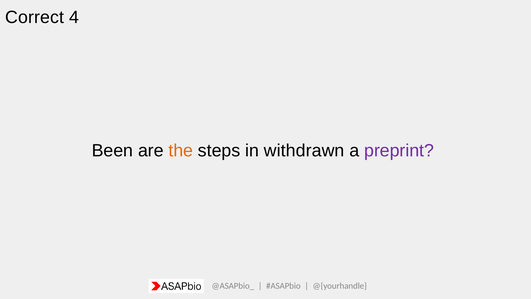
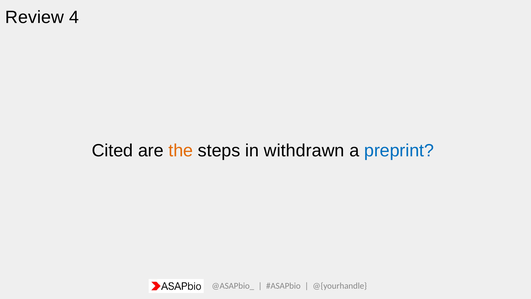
Correct: Correct -> Review
Been: Been -> Cited
preprint colour: purple -> blue
